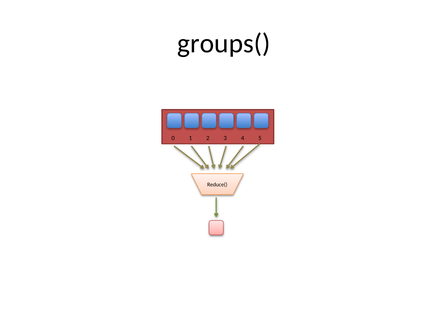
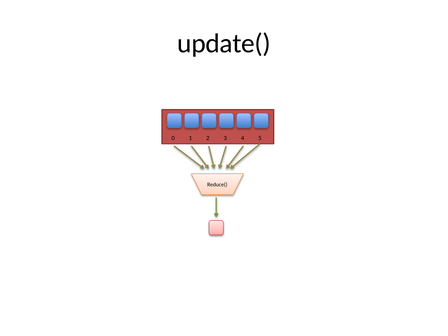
groups(: groups( -> update(
